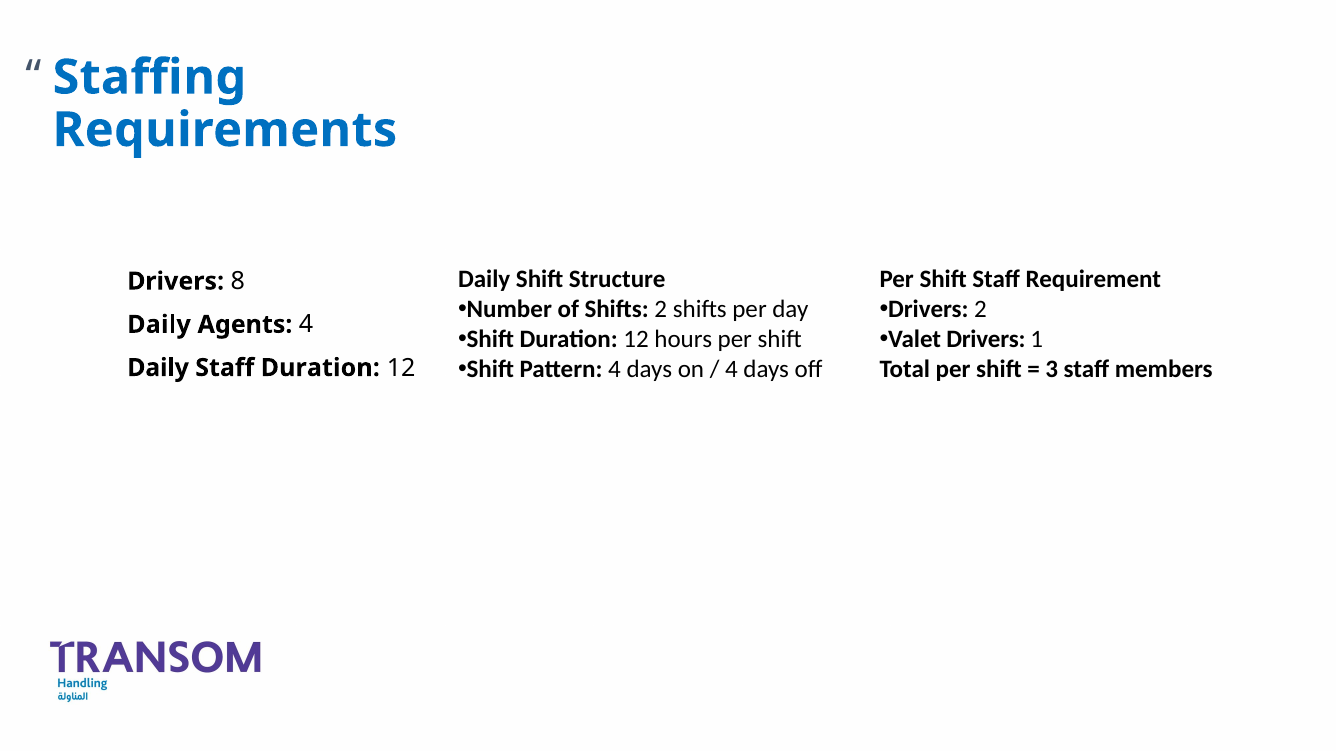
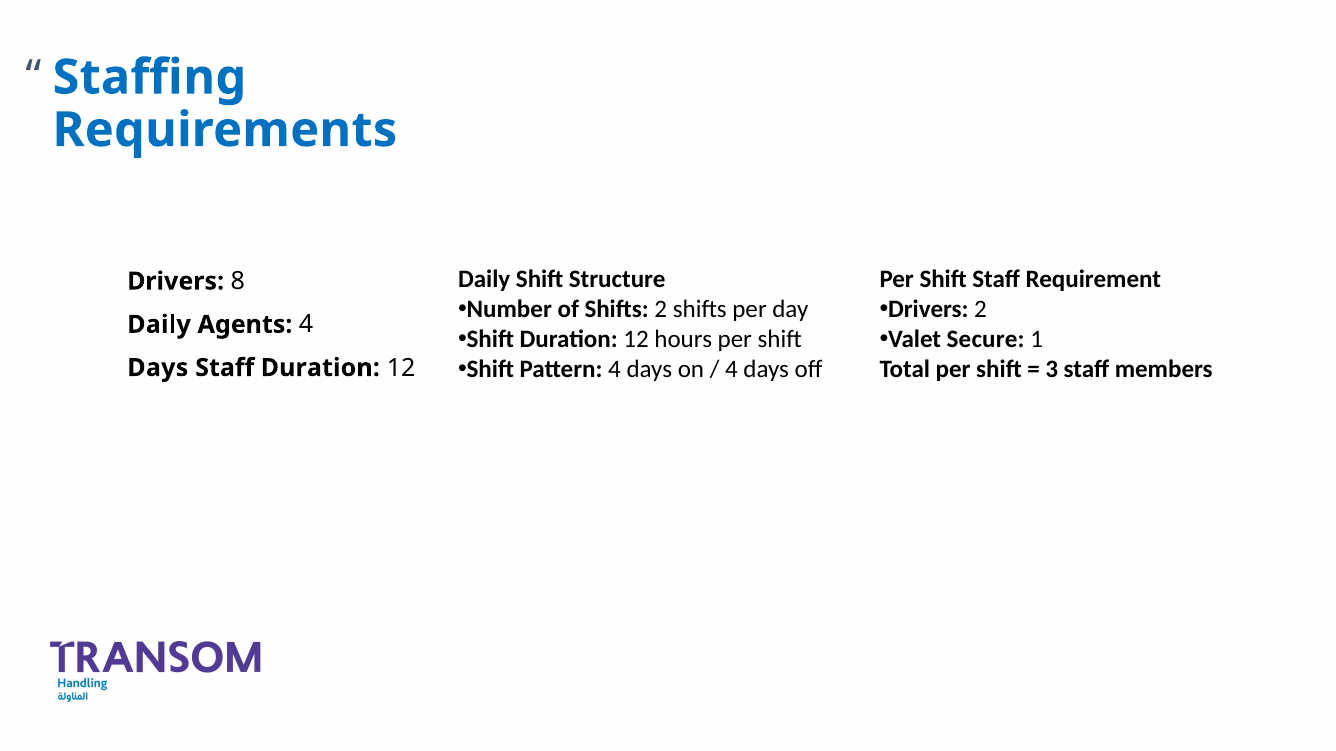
Valet Drivers: Drivers -> Secure
Daily at (158, 368): Daily -> Days
